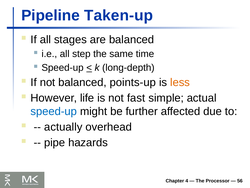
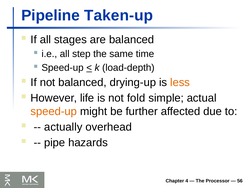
long-depth: long-depth -> load-depth
points-up: points-up -> drying-up
fast: fast -> fold
speed-up at (54, 111) colour: blue -> orange
